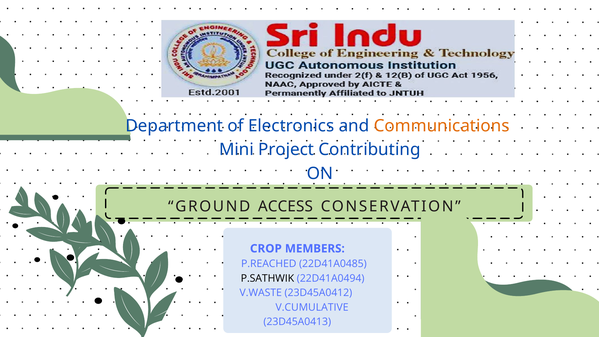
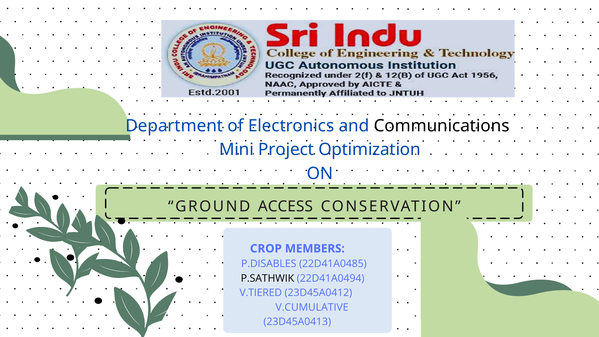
Communications colour: orange -> black
Contributing: Contributing -> Optimization
P.REACHED: P.REACHED -> P.DISABLES
V.WASTE: V.WASTE -> V.TIERED
